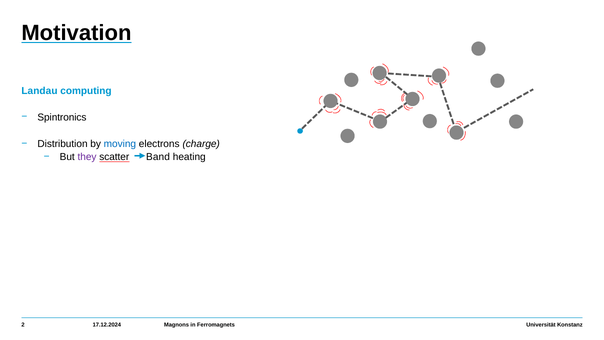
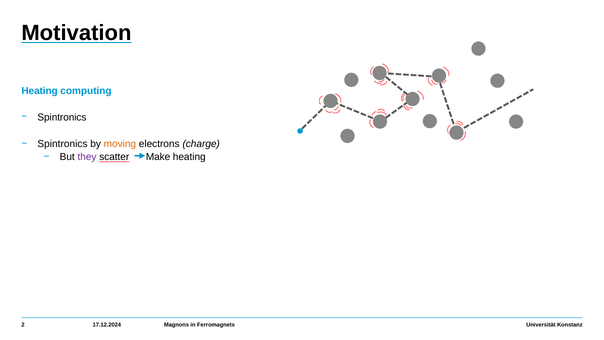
Landau at (39, 91): Landau -> Heating
Distribution at (63, 144): Distribution -> Spintronics
moving colour: blue -> orange
Band: Band -> Make
